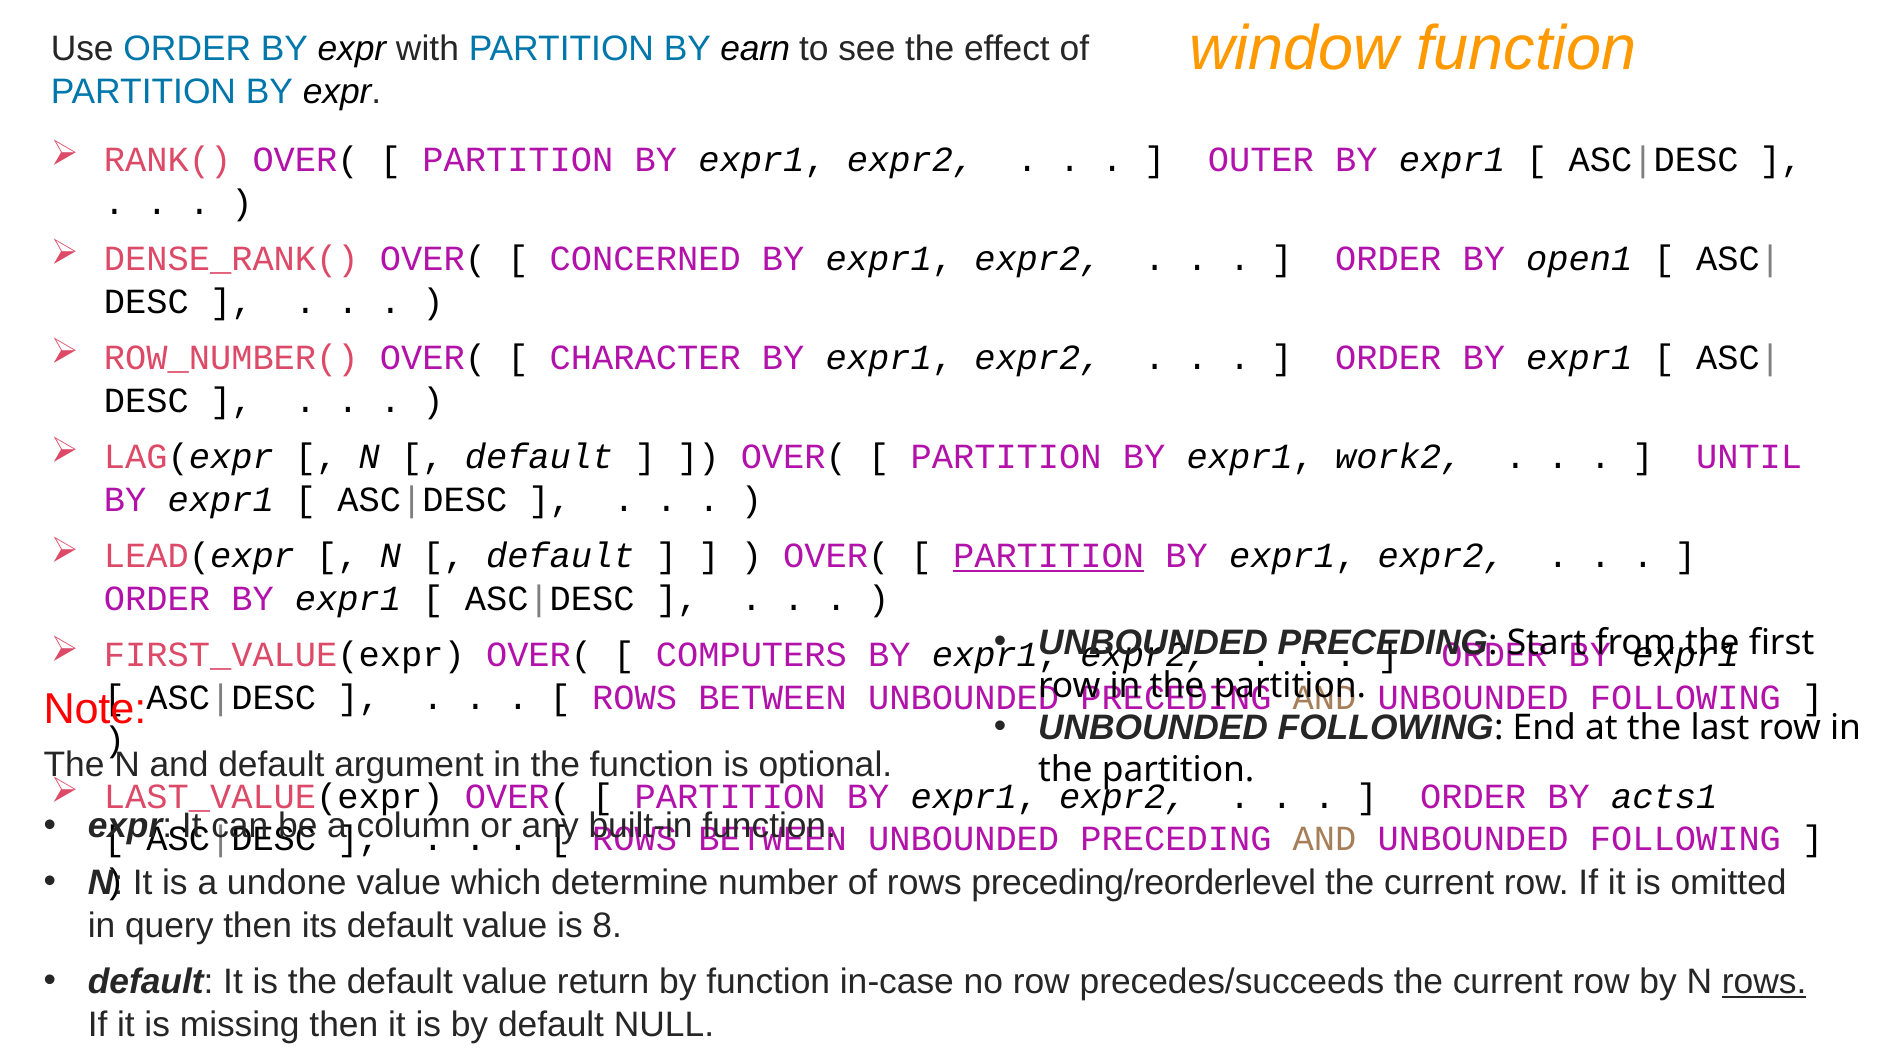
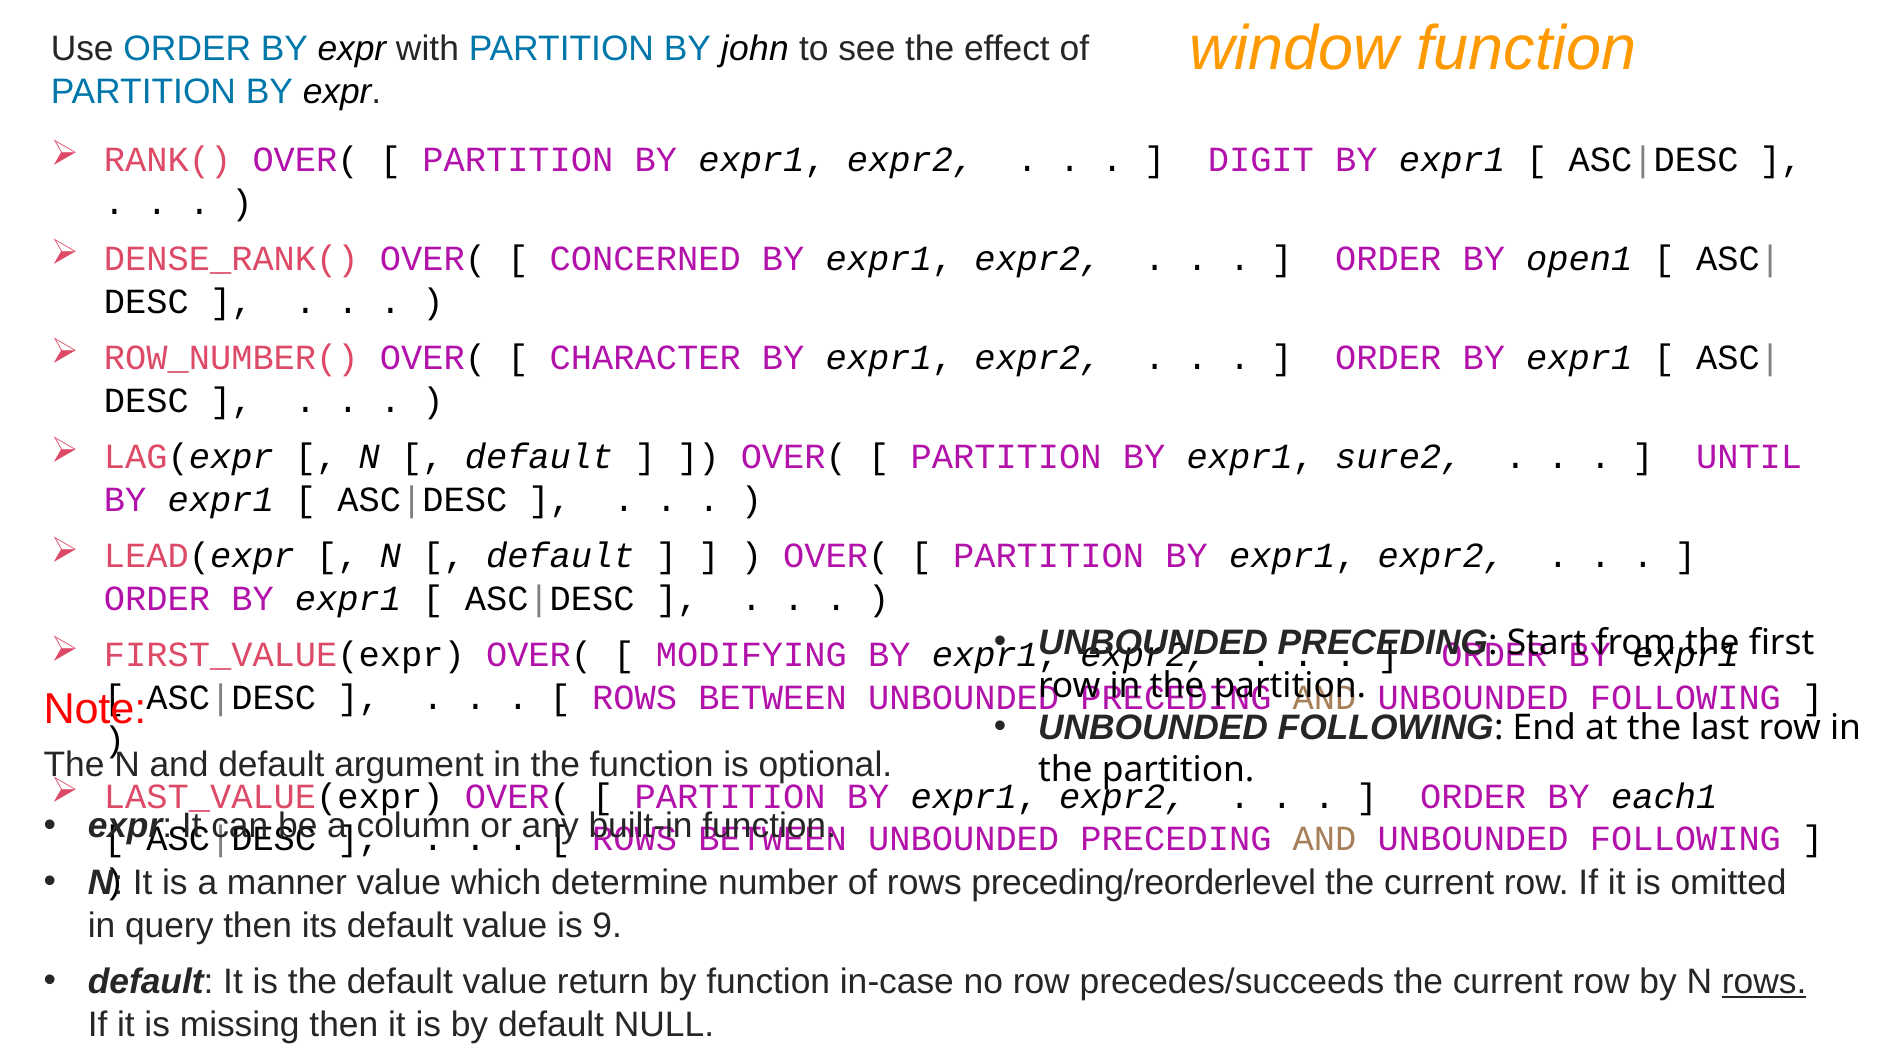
earn: earn -> john
OUTER: OUTER -> DIGIT
work2: work2 -> sure2
PARTITION at (1049, 556) underline: present -> none
COMPUTERS: COMPUTERS -> MODIFYING
acts1: acts1 -> each1
undone: undone -> manner
8: 8 -> 9
